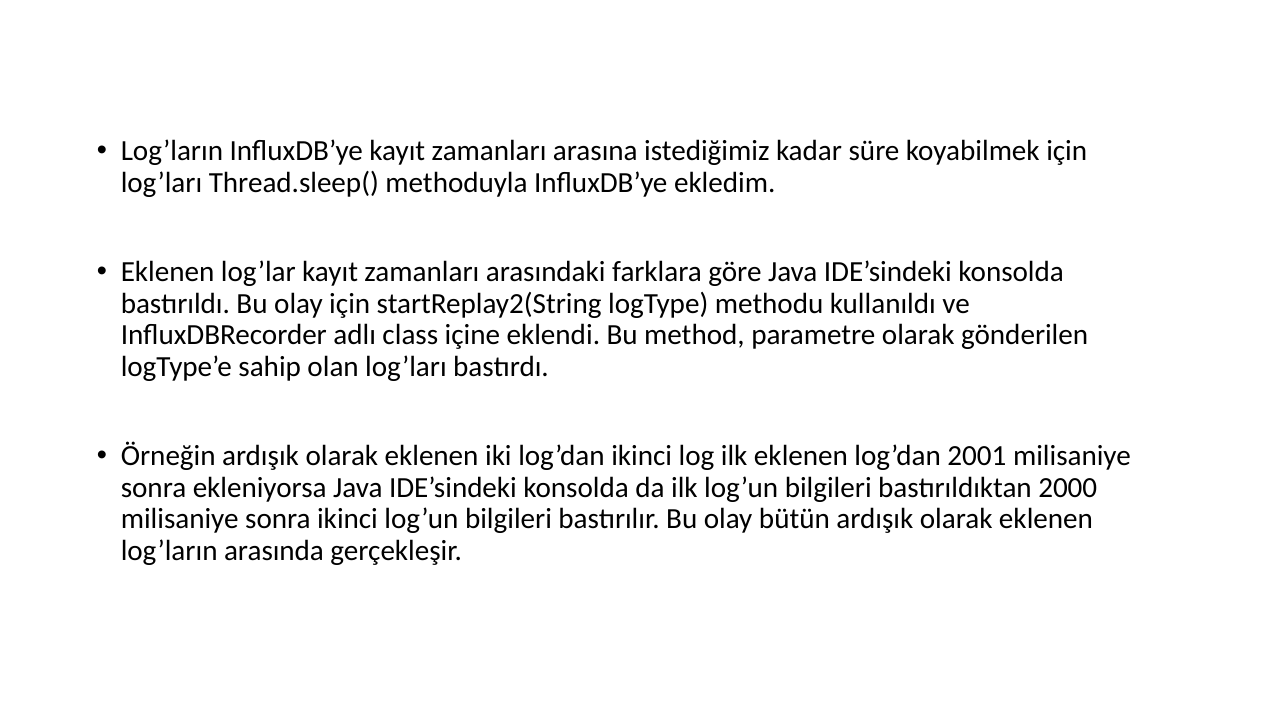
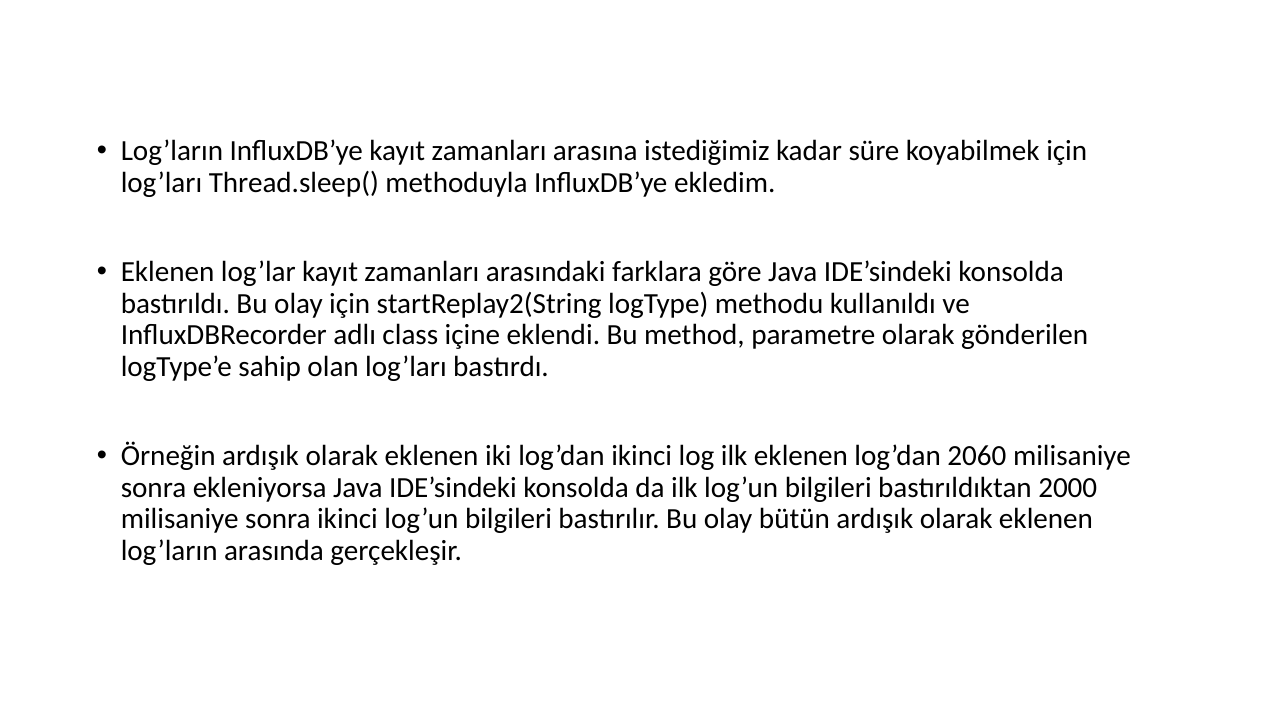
2001: 2001 -> 2060
